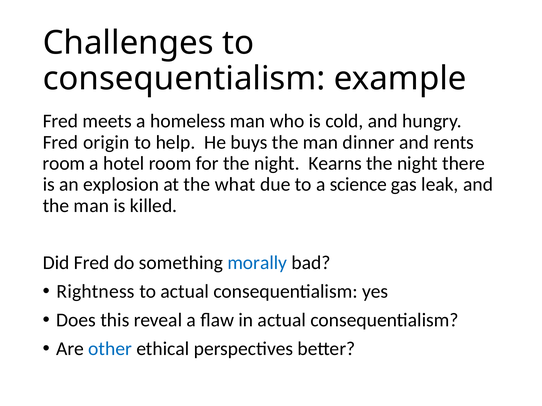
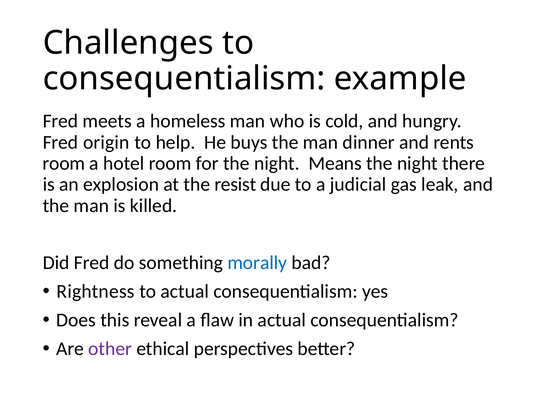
Kearns: Kearns -> Means
what: what -> resist
science: science -> judicial
other colour: blue -> purple
